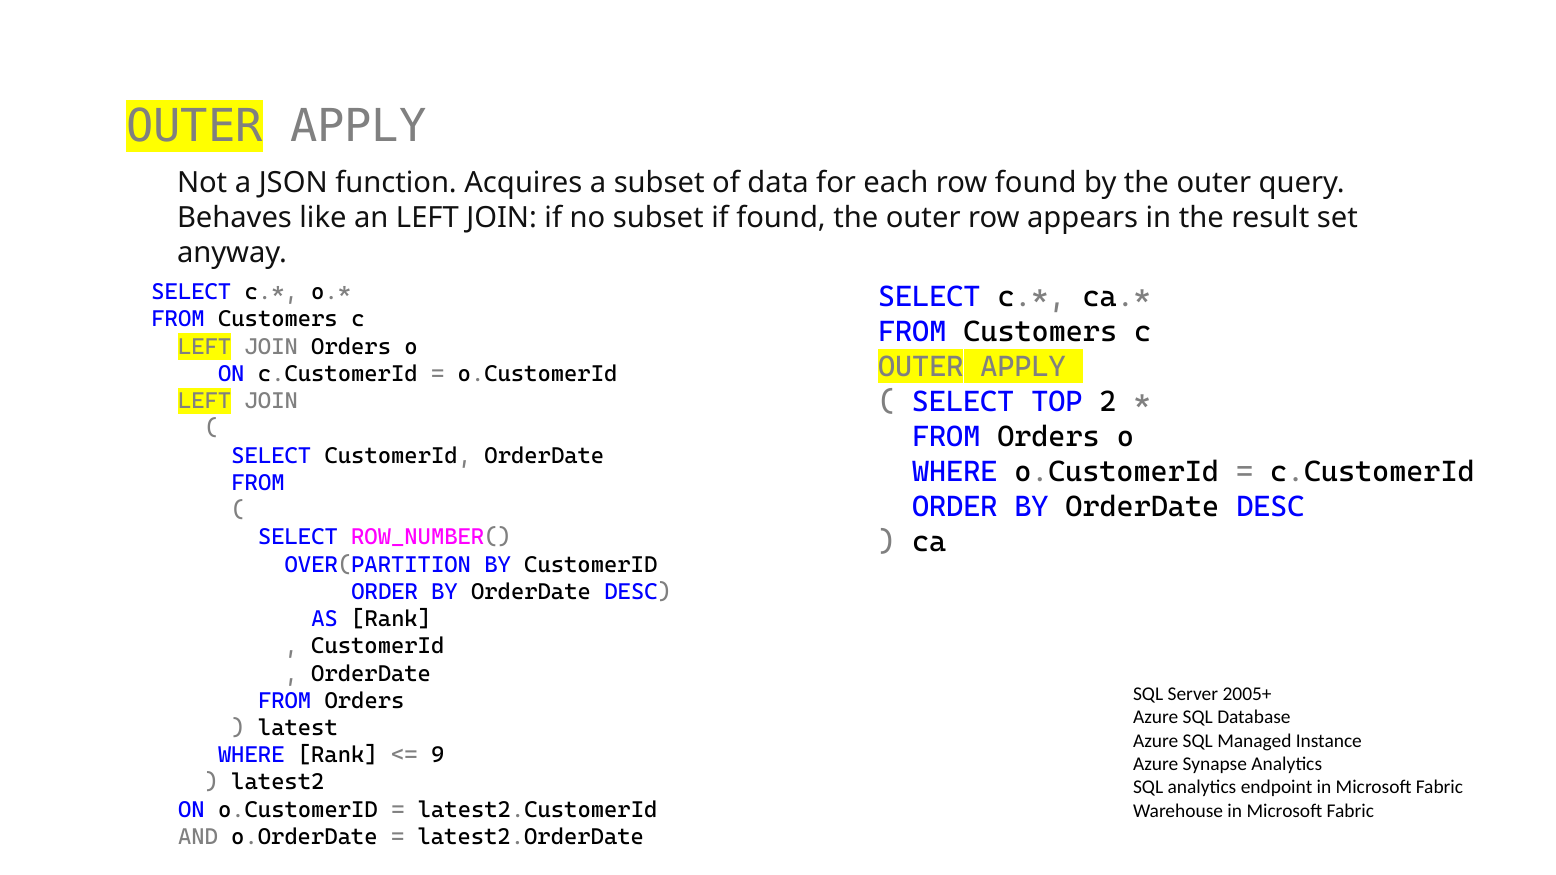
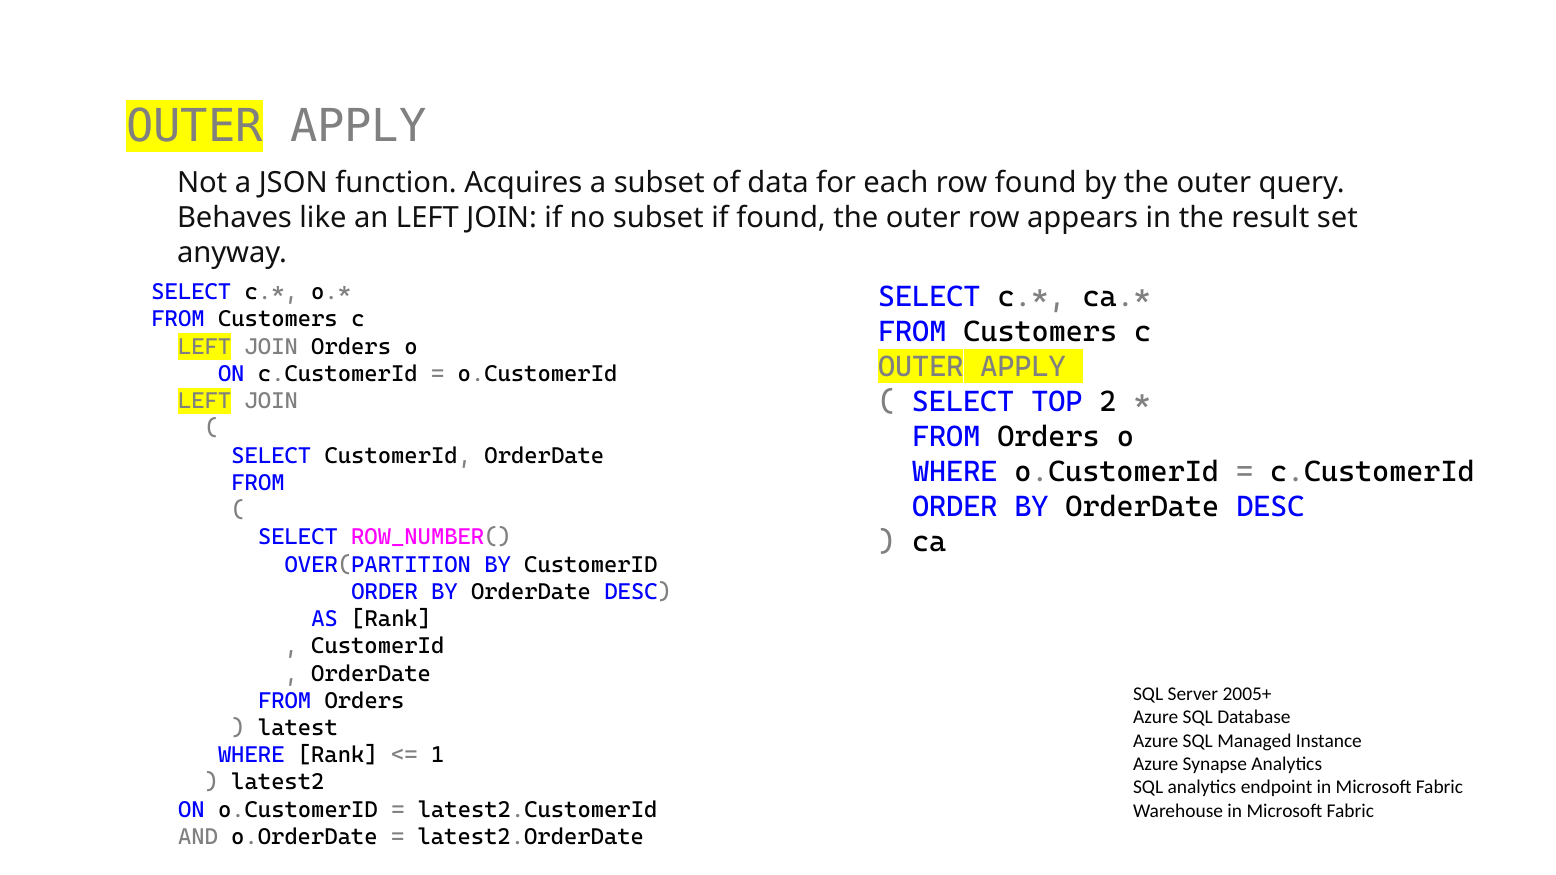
9: 9 -> 1
